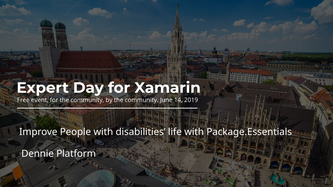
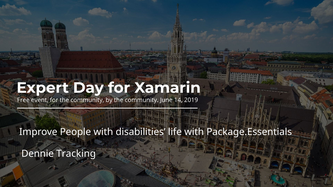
Platform: Platform -> Tracking
